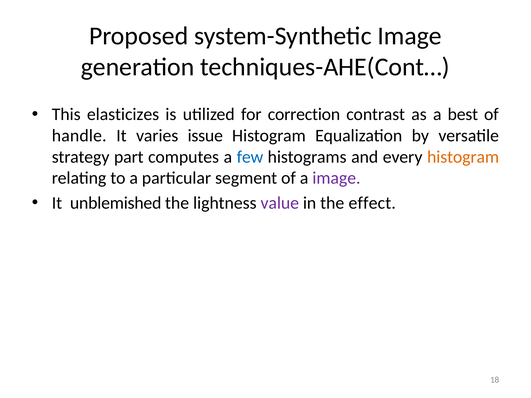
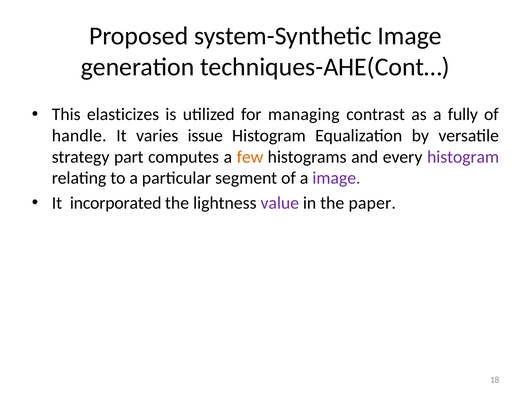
correction: correction -> managing
best: best -> fully
few colour: blue -> orange
histogram at (463, 157) colour: orange -> purple
unblemished: unblemished -> incorporated
effect: effect -> paper
